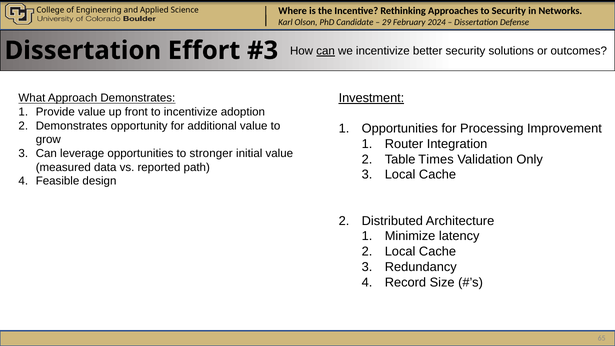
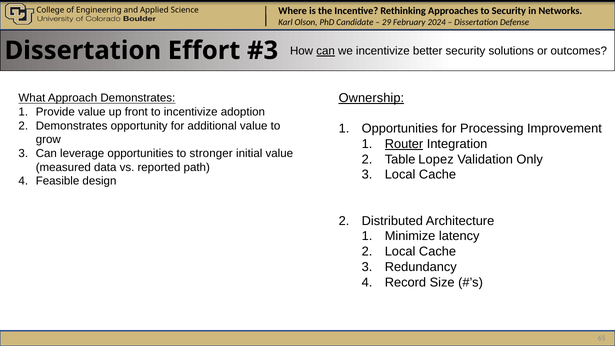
Investment: Investment -> Ownership
Router underline: none -> present
Times: Times -> Lopez
